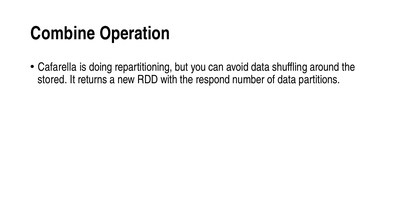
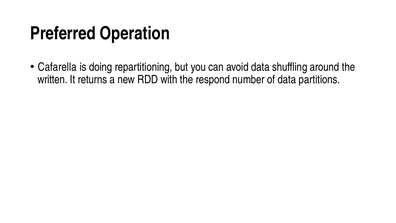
Combine: Combine -> Preferred
stored: stored -> written
